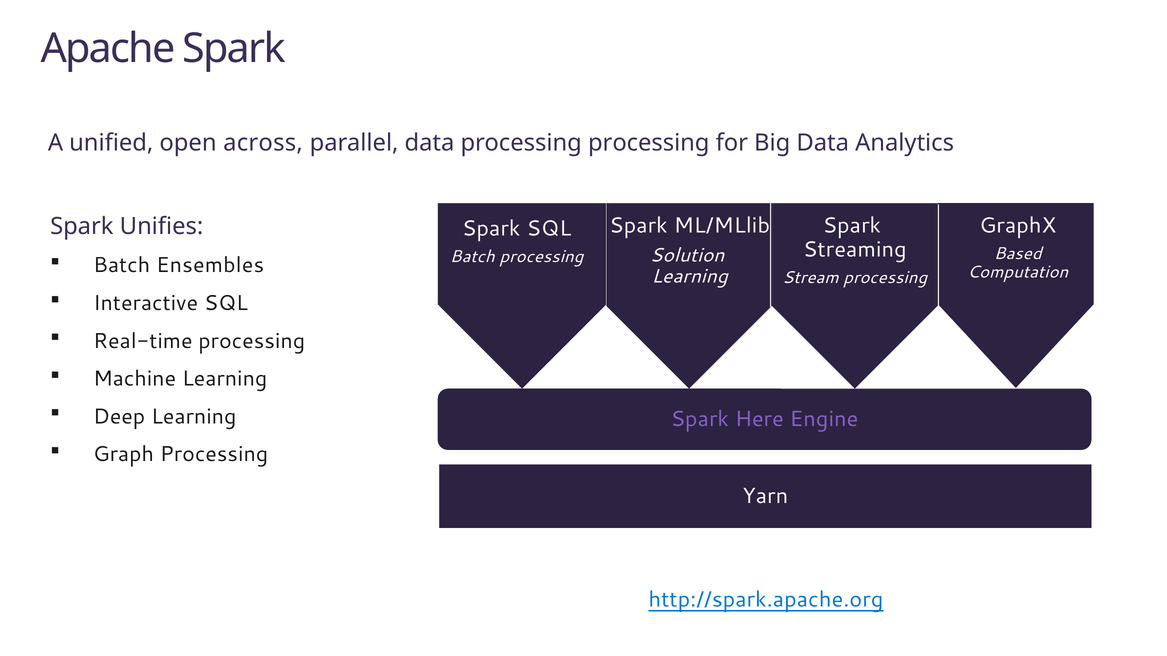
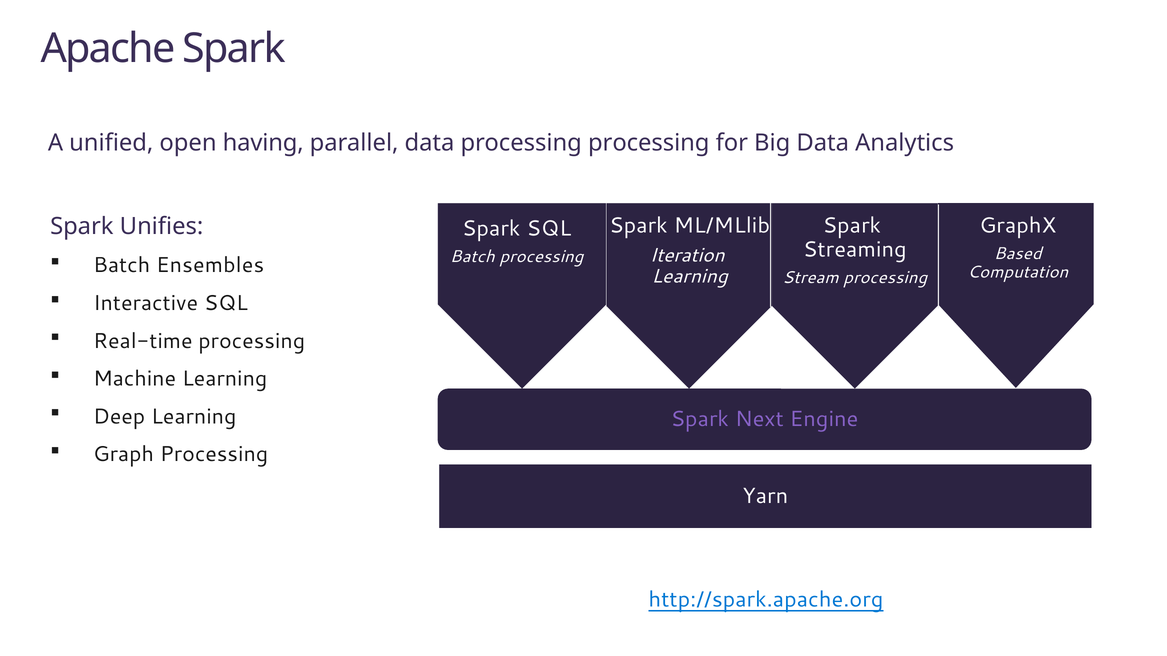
across: across -> having
Solution: Solution -> Iteration
Here: Here -> Next
